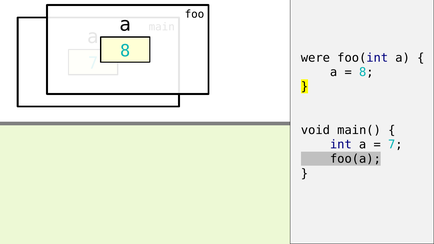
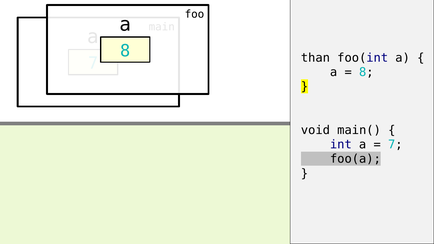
were: were -> than
